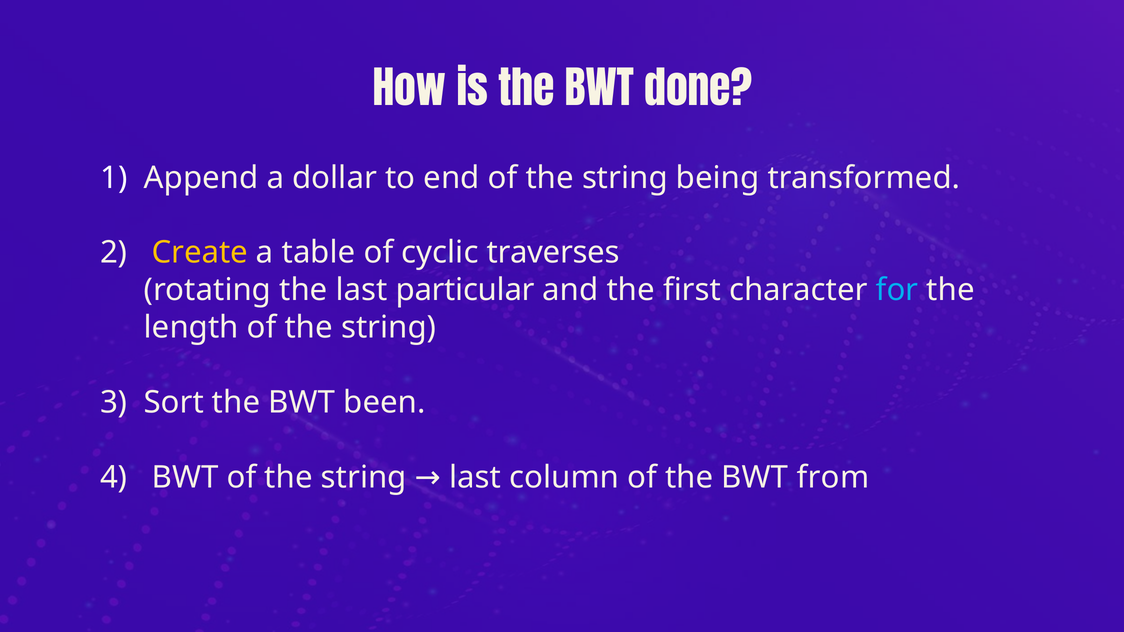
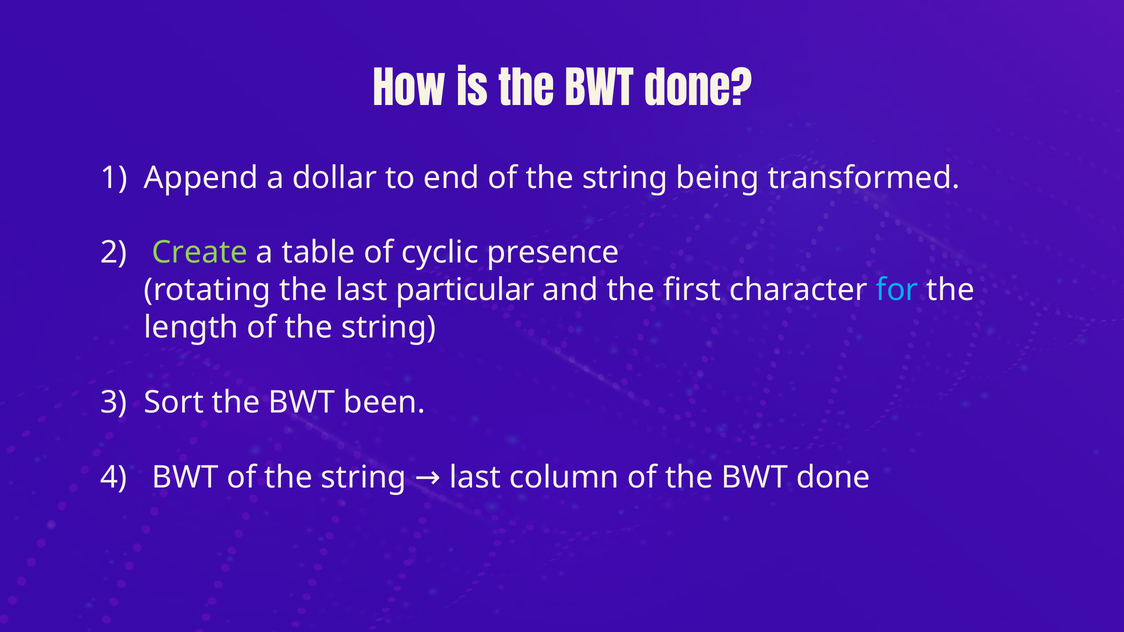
Create colour: yellow -> light green
traverses: traverses -> presence
of the BWT from: from -> done
